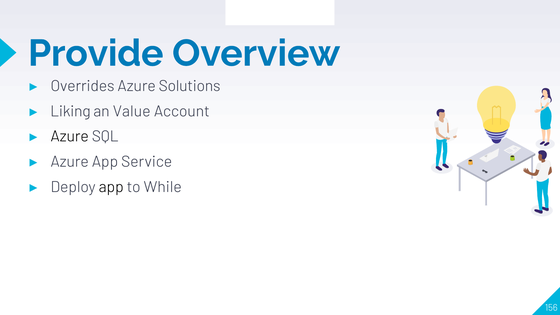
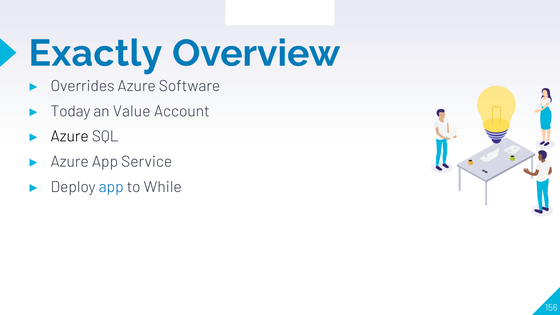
Provide: Provide -> Exactly
Solutions: Solutions -> Software
Liking: Liking -> Today
app at (111, 187) colour: black -> blue
